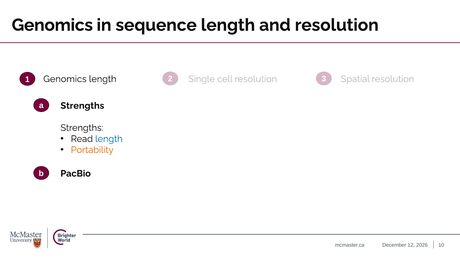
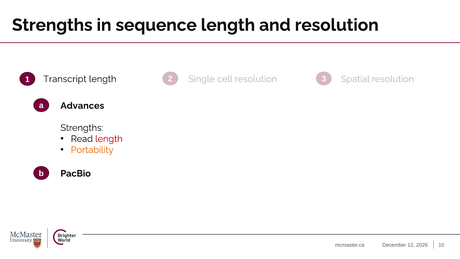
Genomics at (52, 25): Genomics -> Strengths
Genomics at (65, 79): Genomics -> Transcript
Strengths at (82, 106): Strengths -> Advances
length at (109, 139) colour: blue -> red
